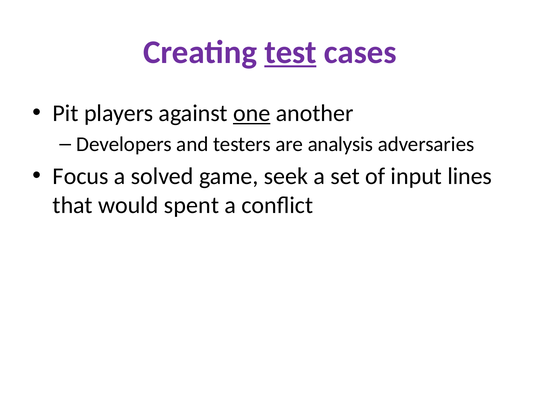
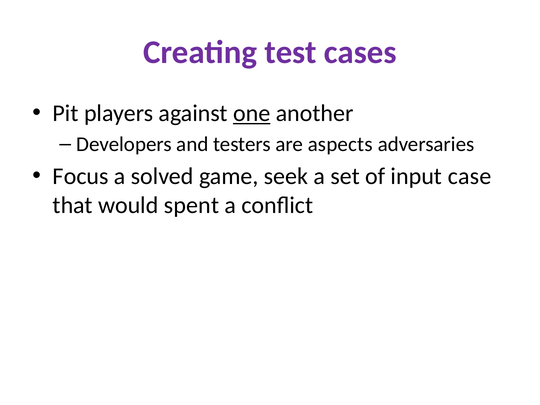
test underline: present -> none
analysis: analysis -> aspects
lines: lines -> case
